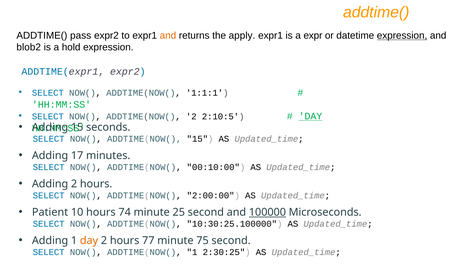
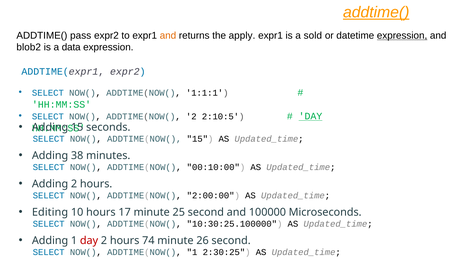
addtime( at (376, 12) underline: none -> present
expr: expr -> sold
hold: hold -> data
17: 17 -> 38
Patient: Patient -> Editing
74: 74 -> 17
100000 underline: present -> none
day at (89, 240) colour: orange -> red
77: 77 -> 74
75: 75 -> 26
